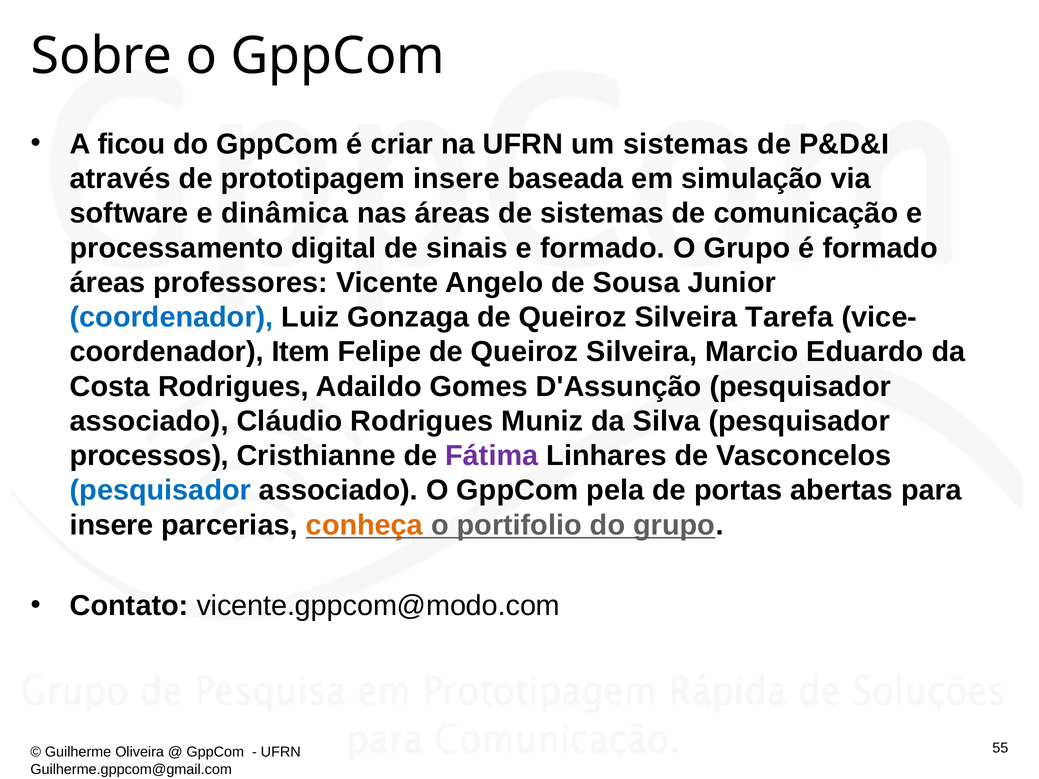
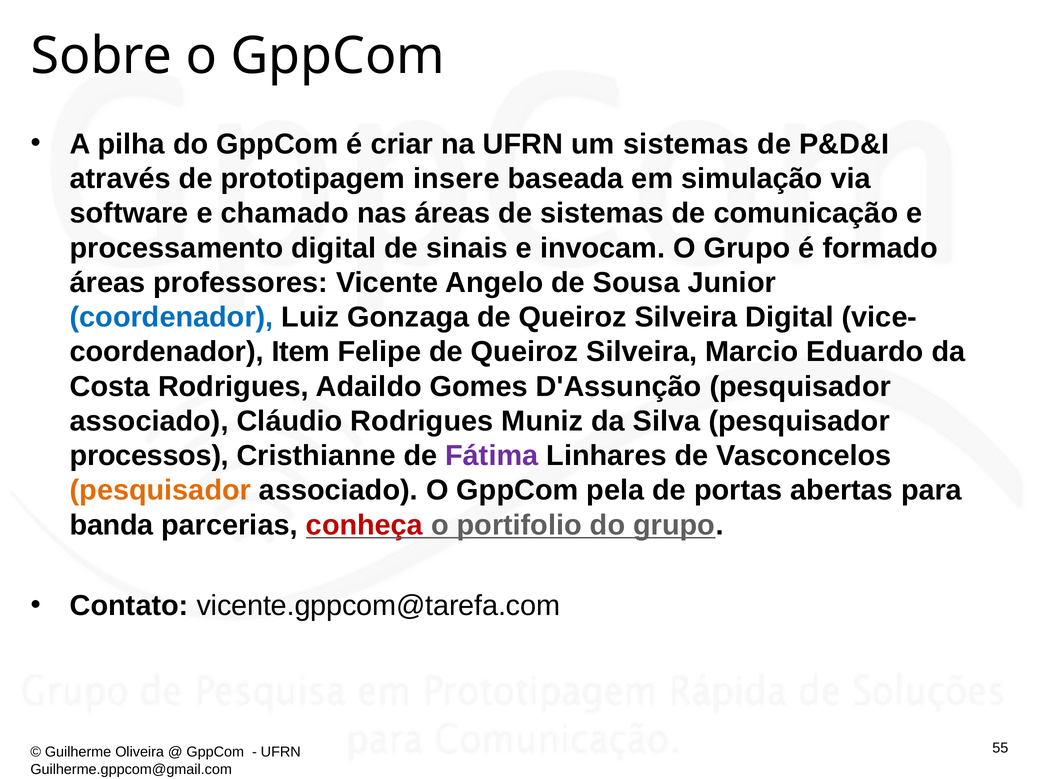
ficou: ficou -> pilha
dinâmica: dinâmica -> chamado
e formado: formado -> invocam
Silveira Tarefa: Tarefa -> Digital
pesquisador at (160, 491) colour: blue -> orange
insere at (112, 525): insere -> banda
conheça colour: orange -> red
vicente.gppcom@modo.com: vicente.gppcom@modo.com -> vicente.gppcom@tarefa.com
